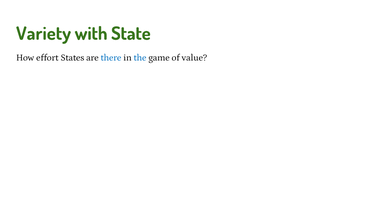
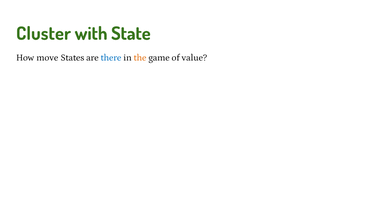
Variety: Variety -> Cluster
effort: effort -> move
the colour: blue -> orange
